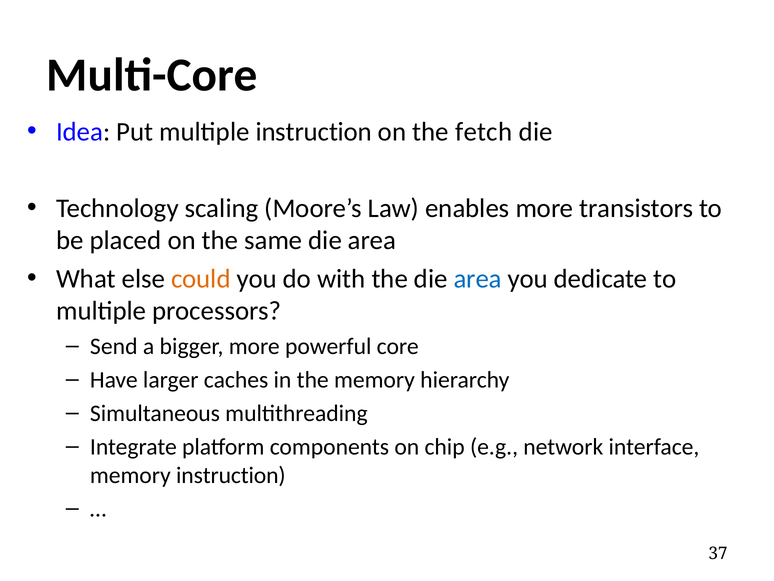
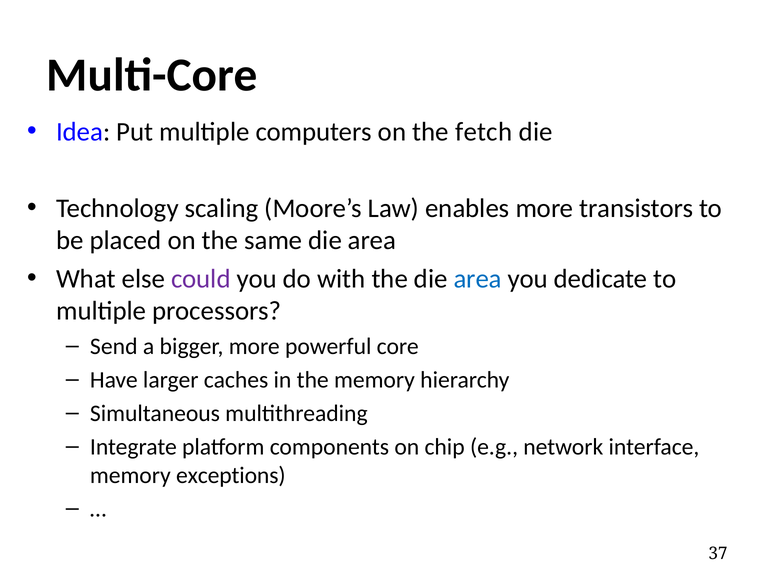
multiple instruction: instruction -> computers
could colour: orange -> purple
memory instruction: instruction -> exceptions
